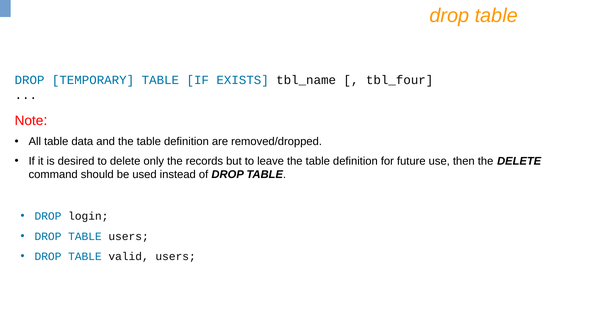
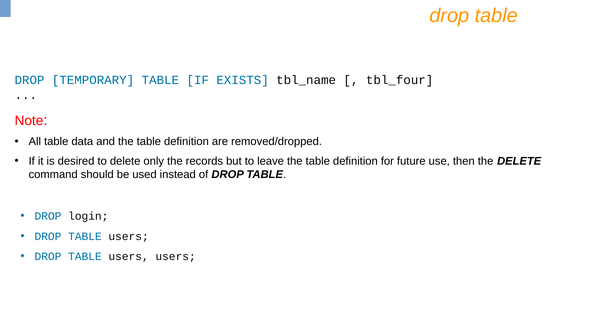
valid at (129, 256): valid -> users
